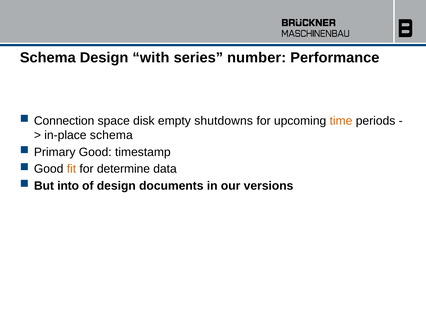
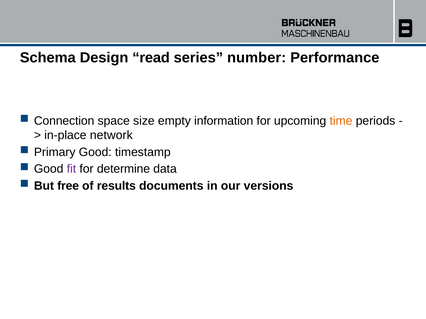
with: with -> read
disk: disk -> size
shutdowns: shutdowns -> information
in-place schema: schema -> network
fit colour: orange -> purple
into: into -> free
of design: design -> results
